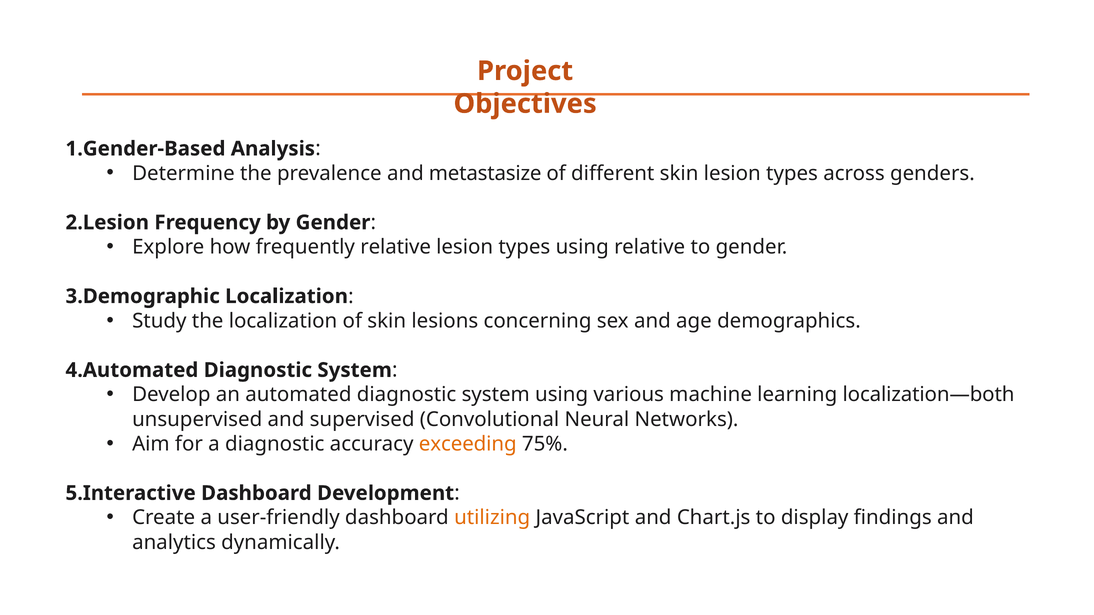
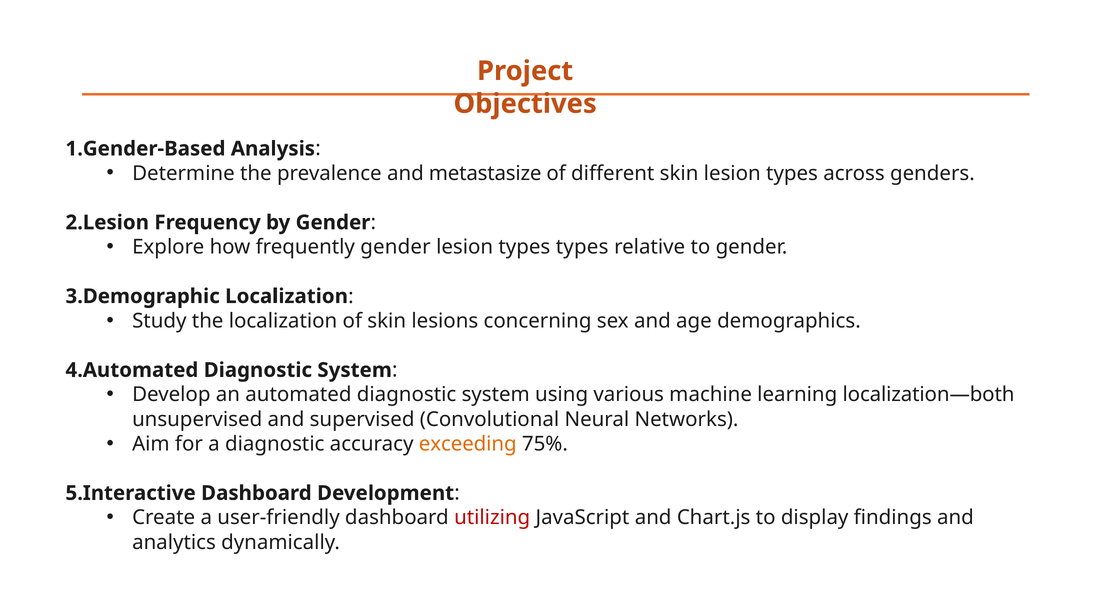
frequently relative: relative -> gender
types using: using -> types
utilizing colour: orange -> red
